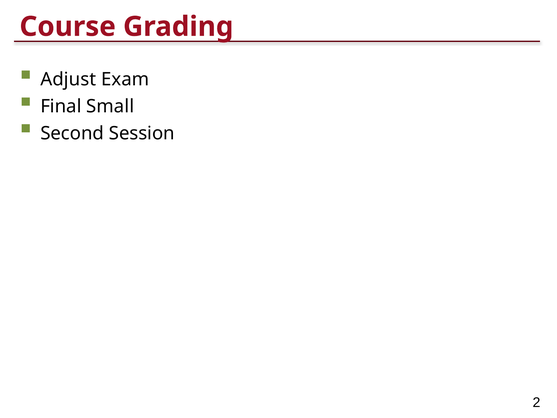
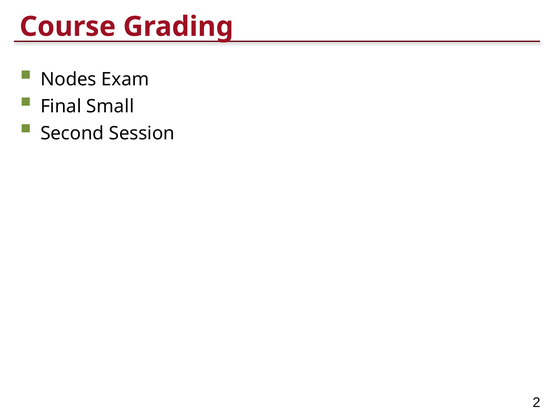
Adjust: Adjust -> Nodes
